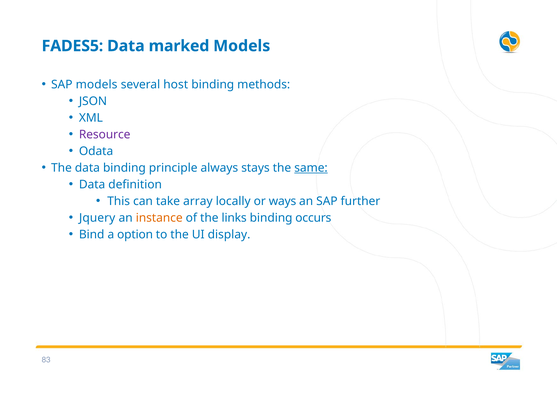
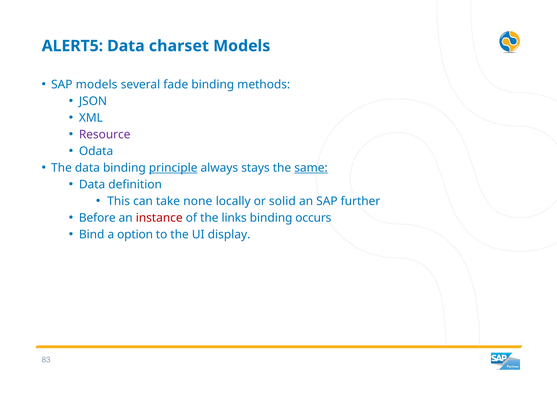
FADES5: FADES5 -> ALERT5
marked: marked -> charset
host: host -> fade
principle underline: none -> present
array: array -> none
ways: ways -> solid
Jquery: Jquery -> Before
instance colour: orange -> red
